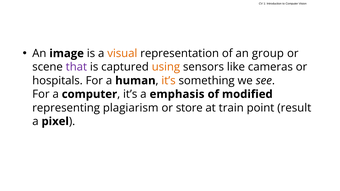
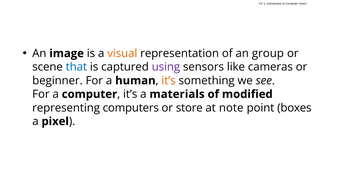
that colour: purple -> blue
using colour: orange -> purple
hospitals: hospitals -> beginner
emphasis: emphasis -> materials
plagiarism: plagiarism -> computers
train: train -> note
result: result -> boxes
